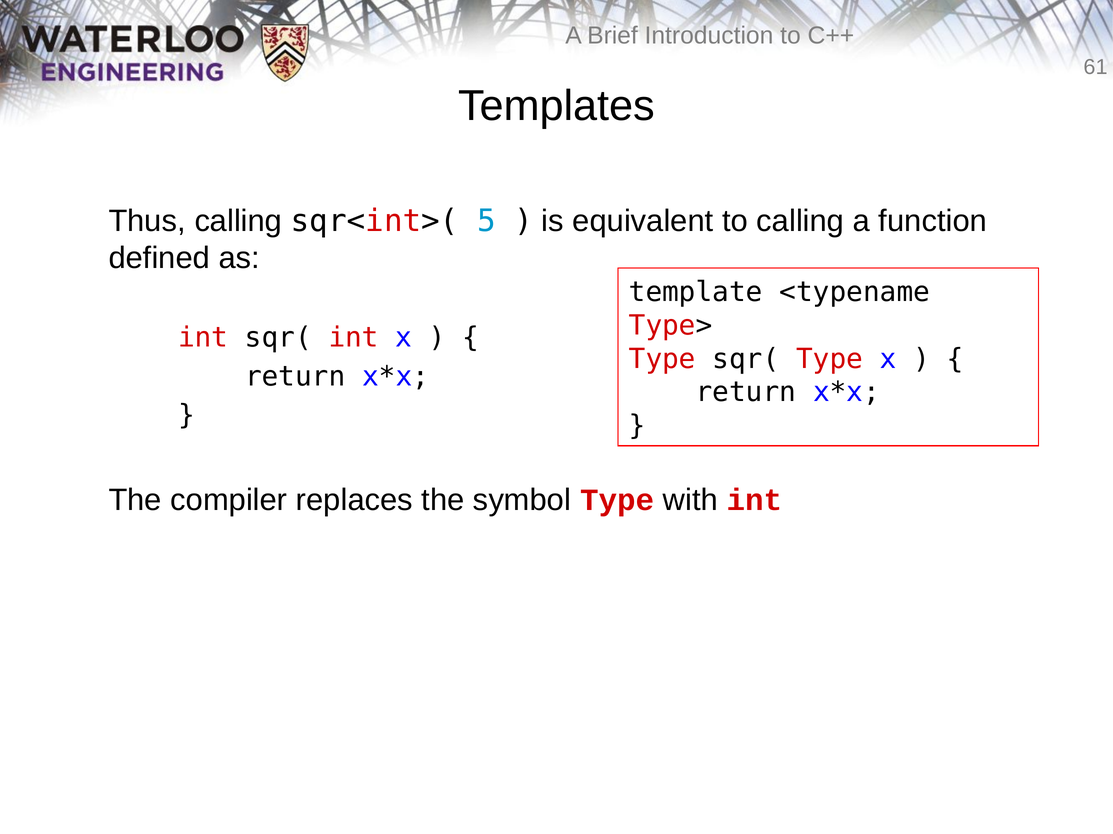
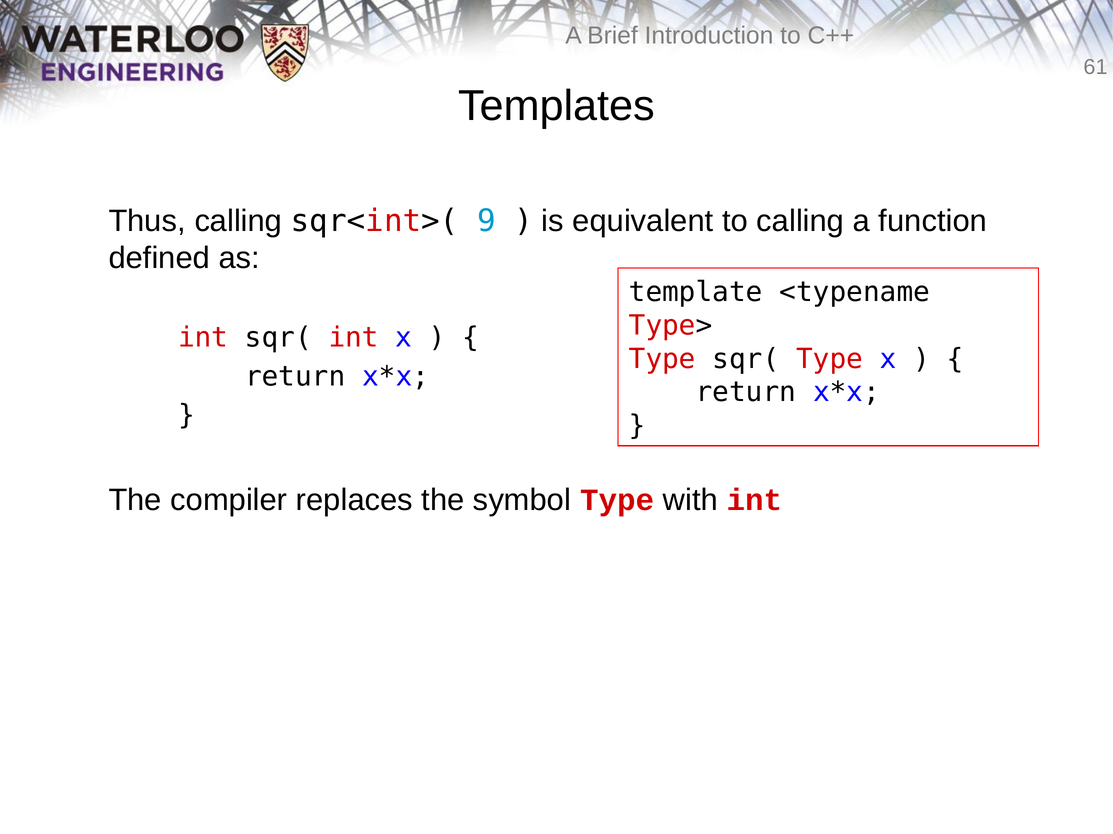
5: 5 -> 9
